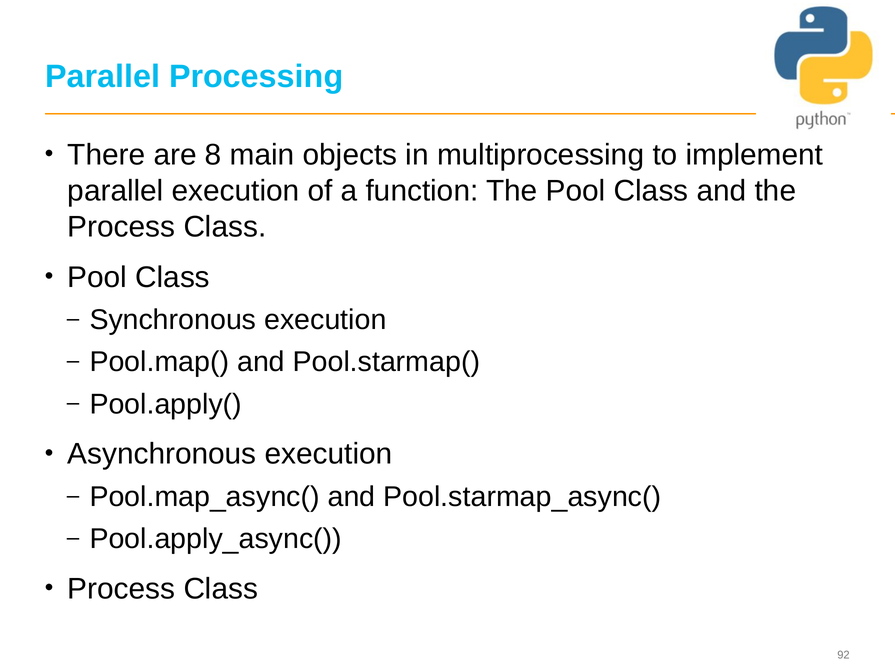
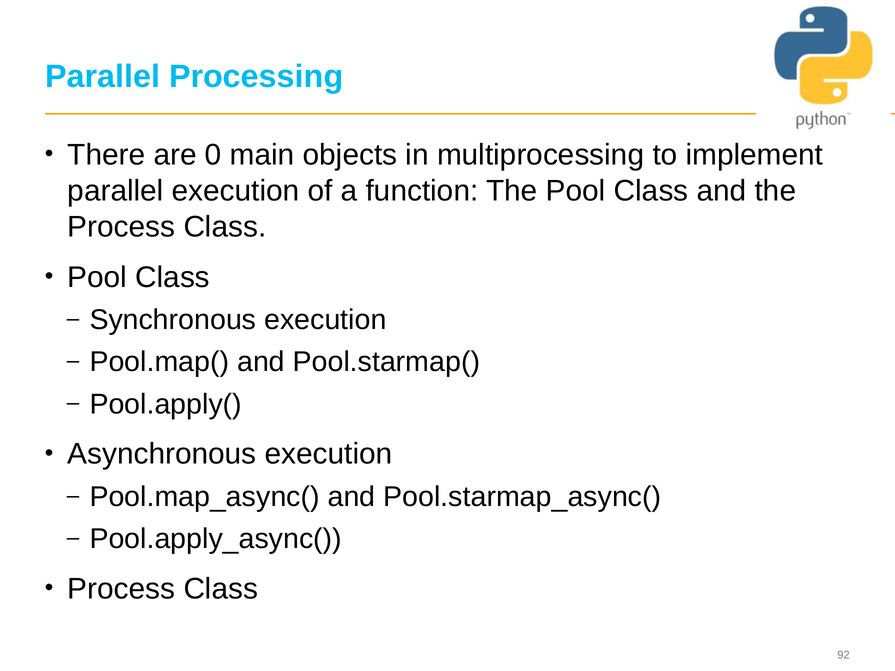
8: 8 -> 0
